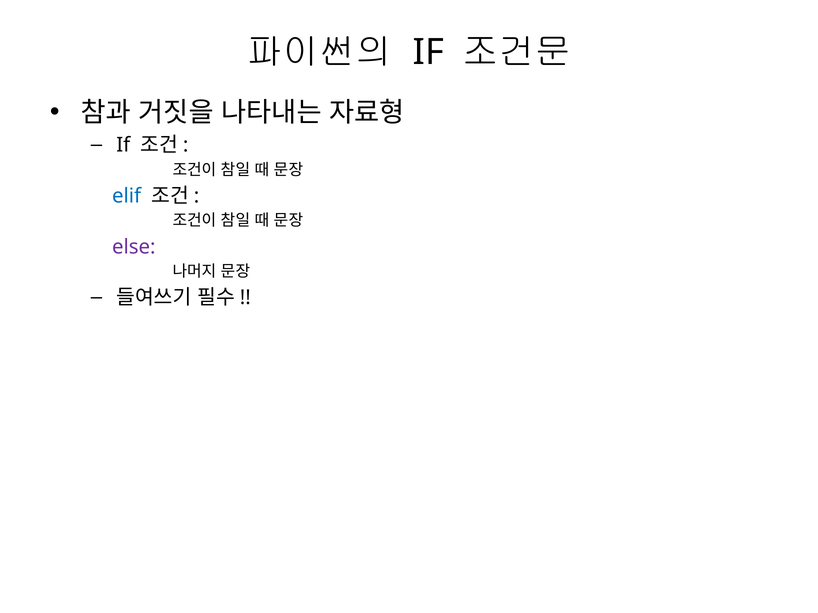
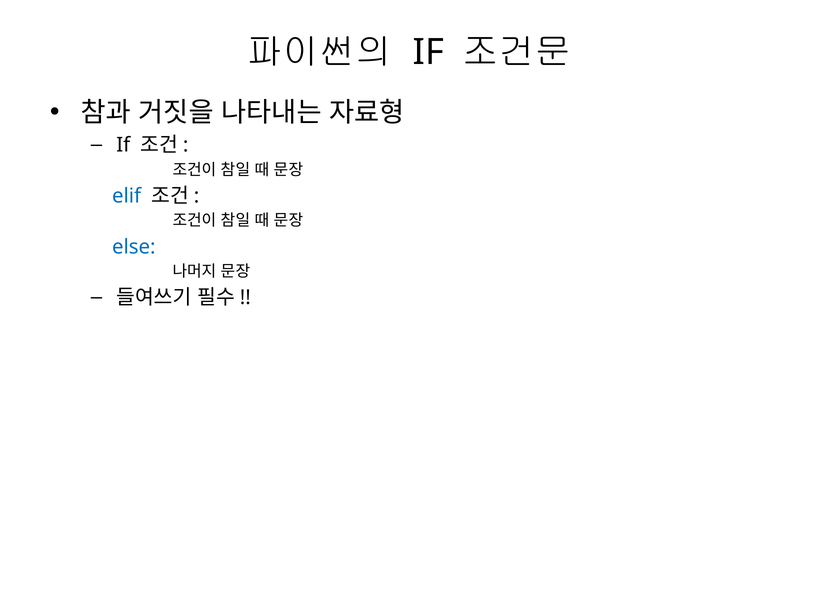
else colour: purple -> blue
